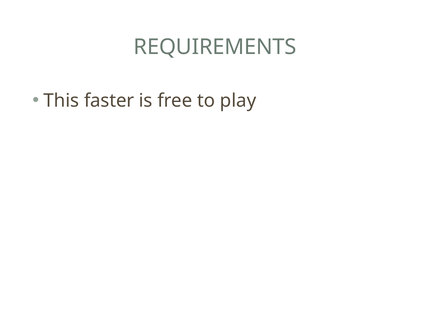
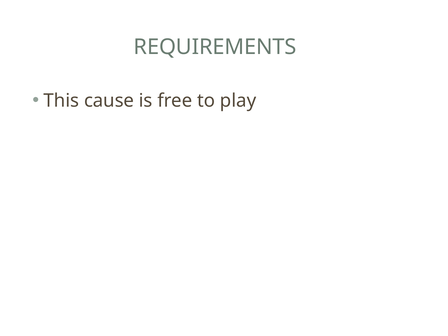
faster: faster -> cause
